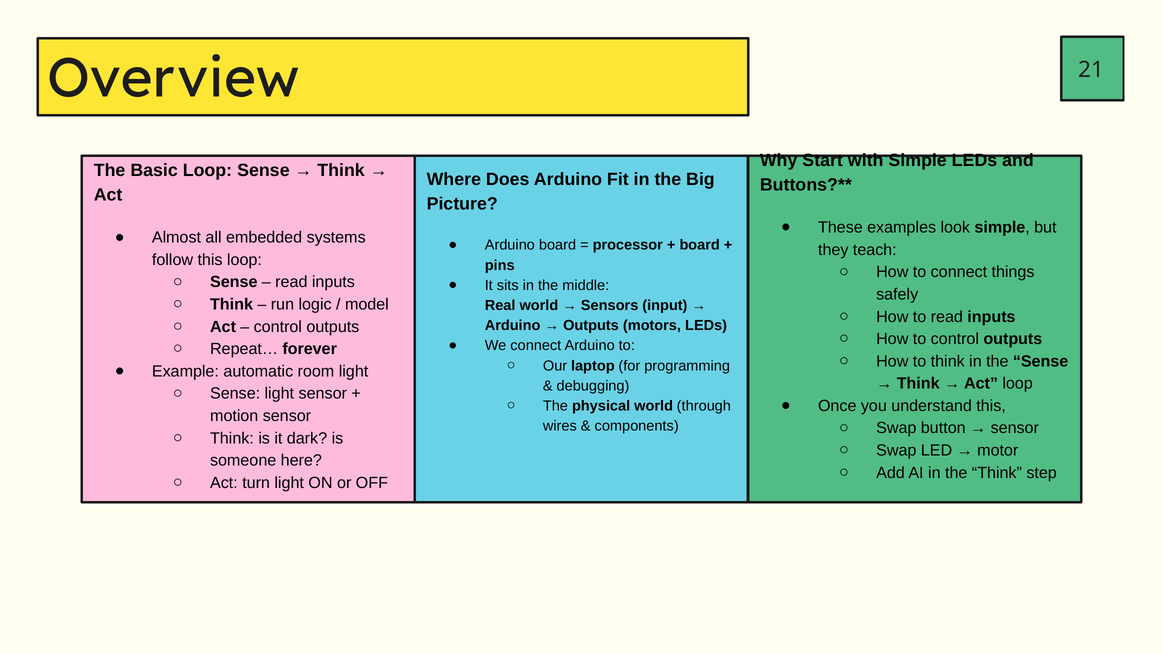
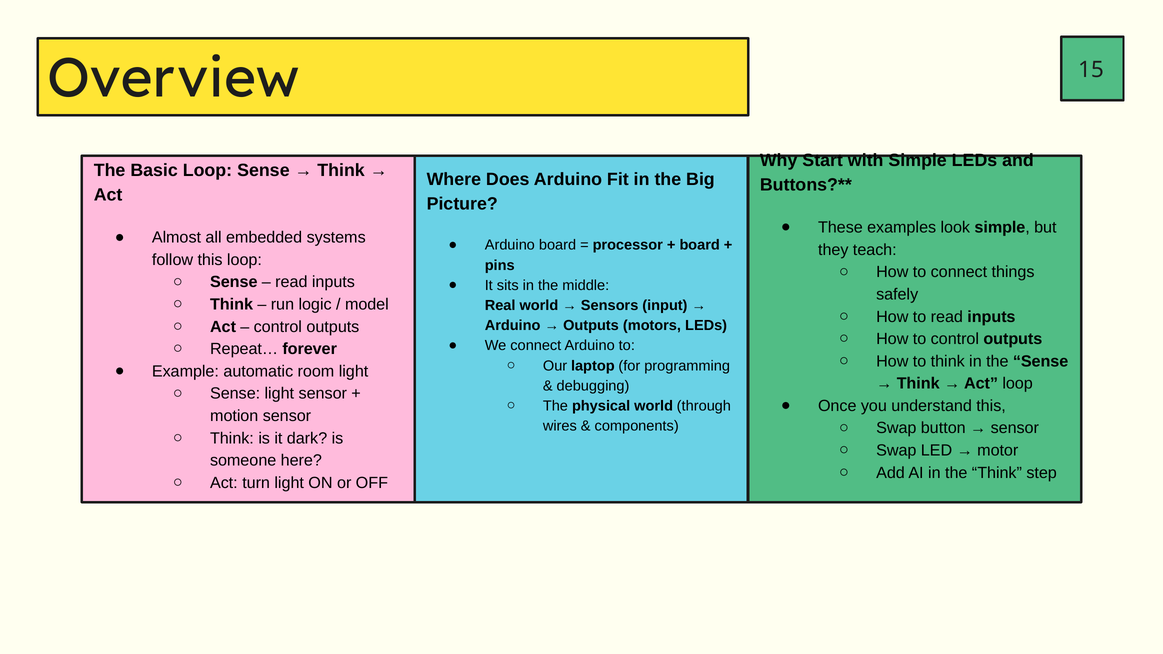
21: 21 -> 15
